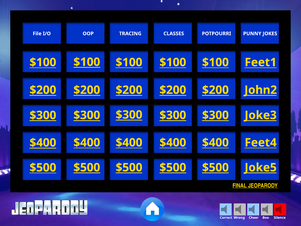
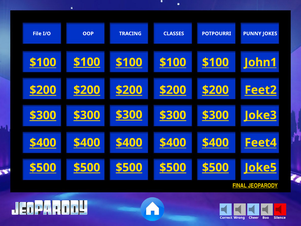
Feet1: Feet1 -> John1
John2: John2 -> Feet2
